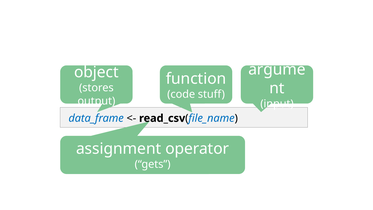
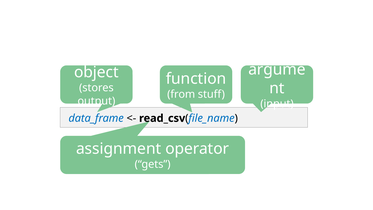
code: code -> from
